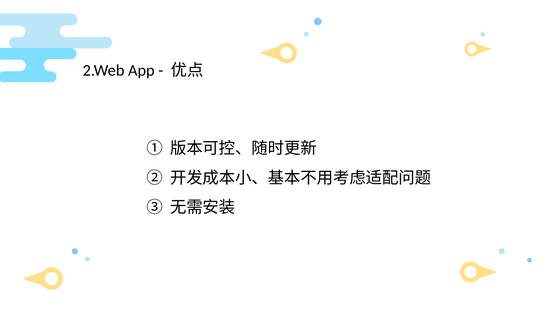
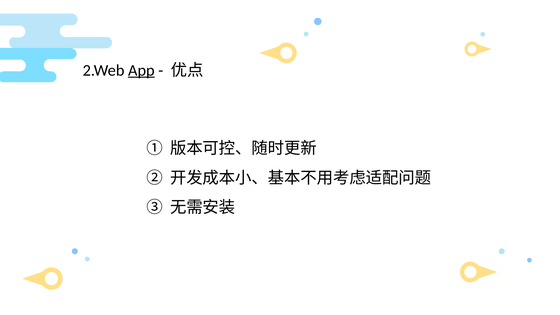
App underline: none -> present
